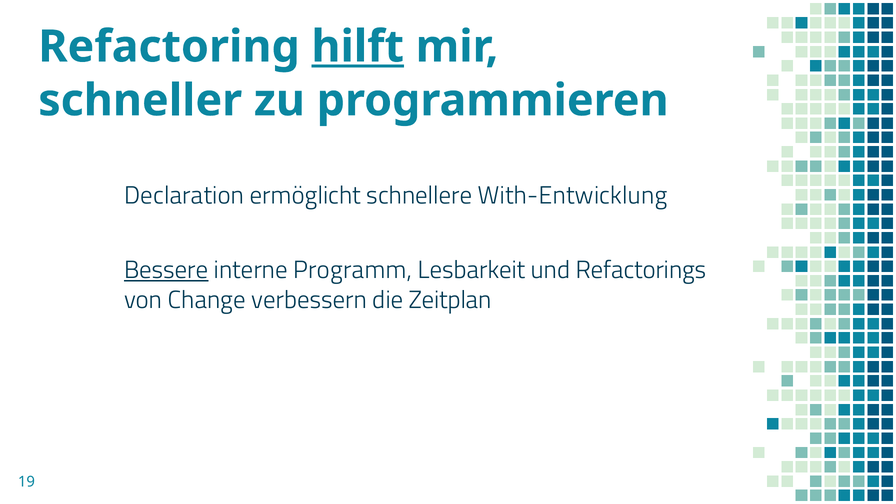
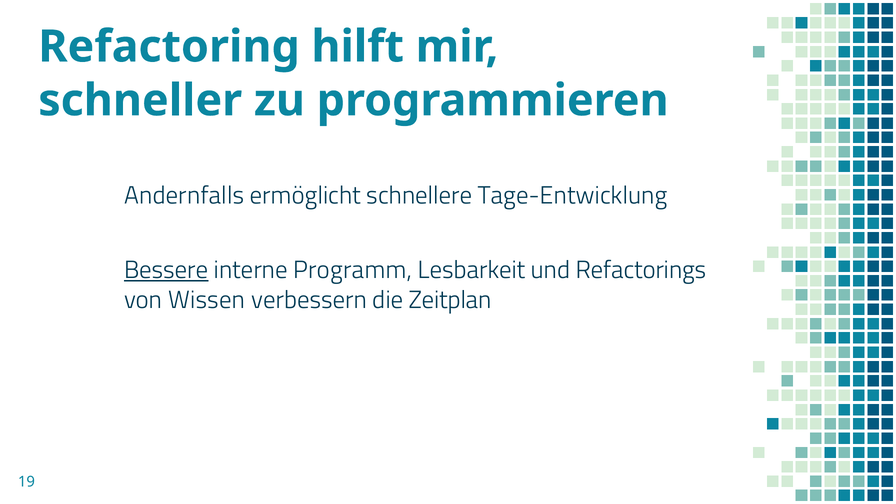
hilft underline: present -> none
Declaration: Declaration -> Andernfalls
With-Entwicklung: With-Entwicklung -> Tage-Entwicklung
Change: Change -> Wissen
